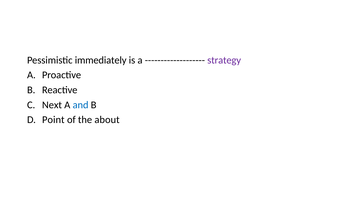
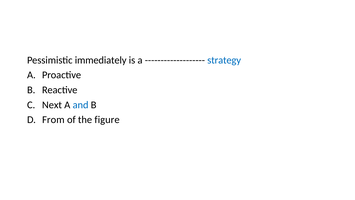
strategy colour: purple -> blue
Point: Point -> From
about: about -> figure
